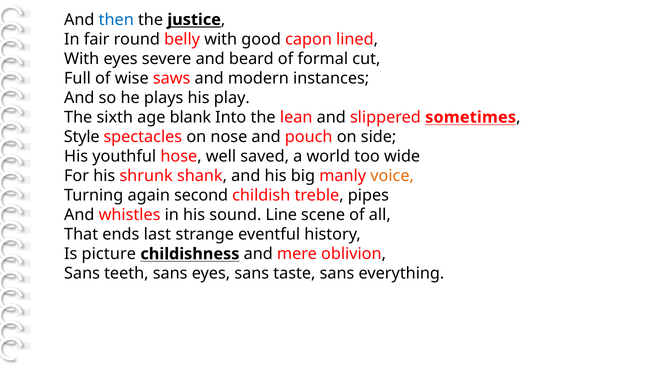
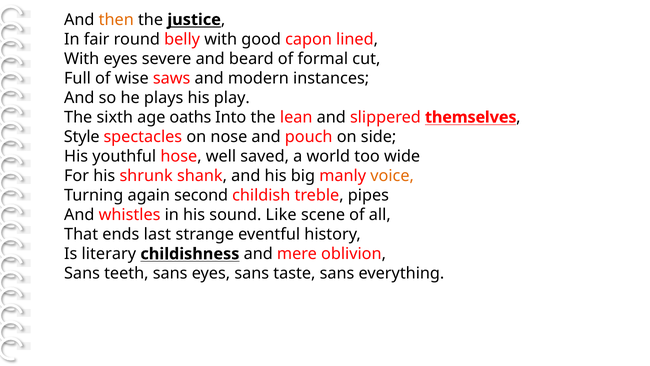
then colour: blue -> orange
blank: blank -> oaths
sometimes: sometimes -> themselves
Line: Line -> Like
picture: picture -> literary
